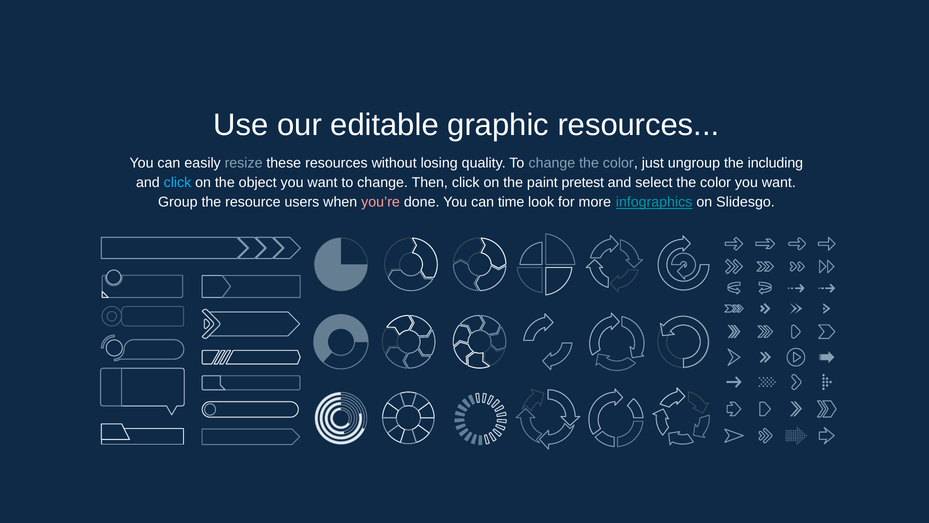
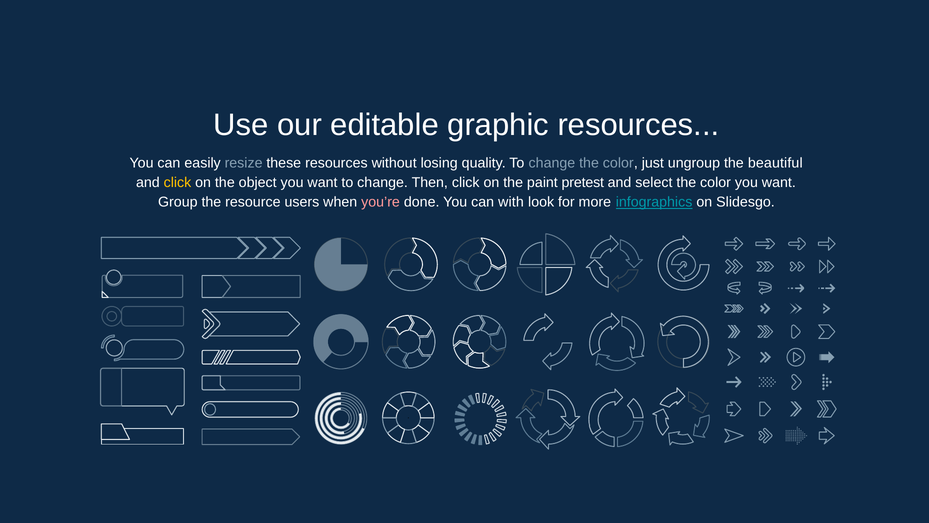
including: including -> beautiful
click at (177, 183) colour: light blue -> yellow
time: time -> with
